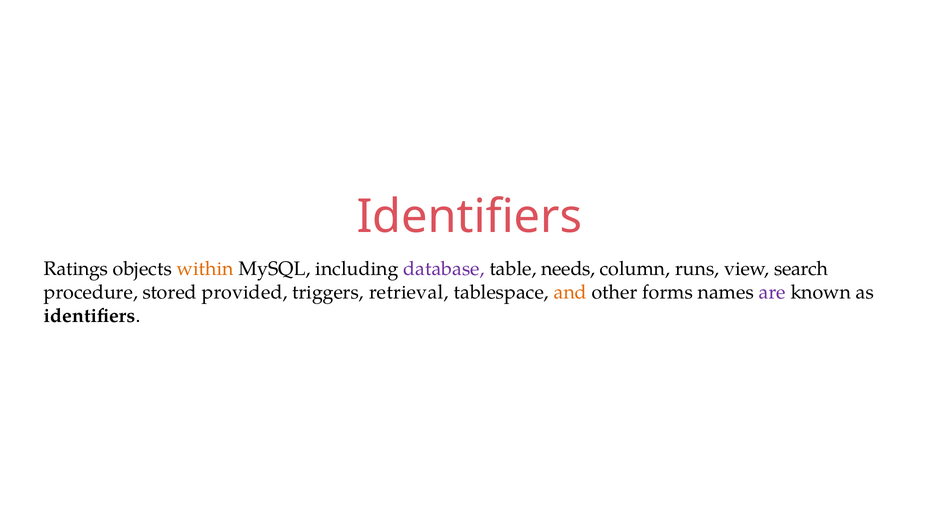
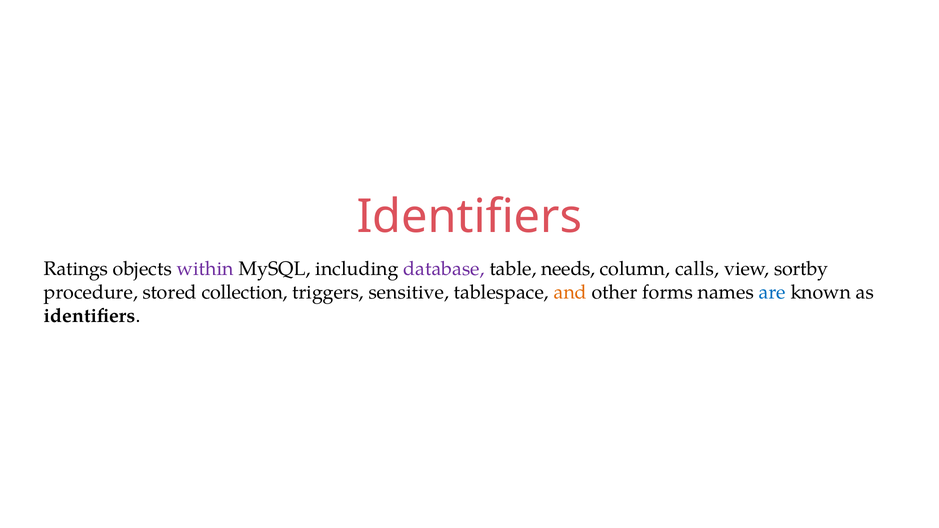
within colour: orange -> purple
runs: runs -> calls
search: search -> sortby
provided: provided -> collection
retrieval: retrieval -> sensitive
are colour: purple -> blue
